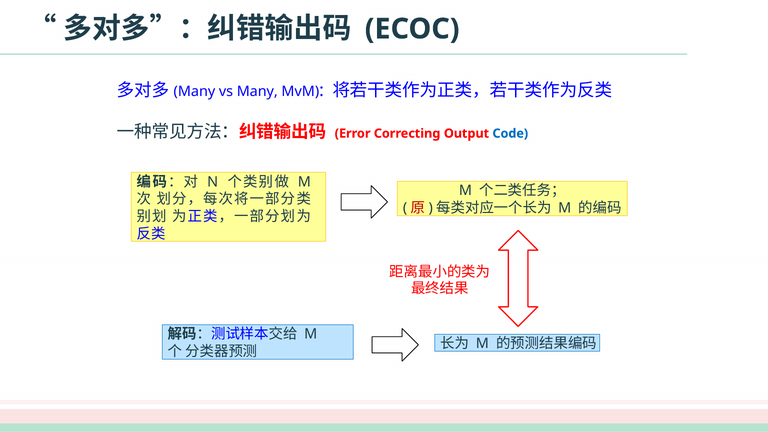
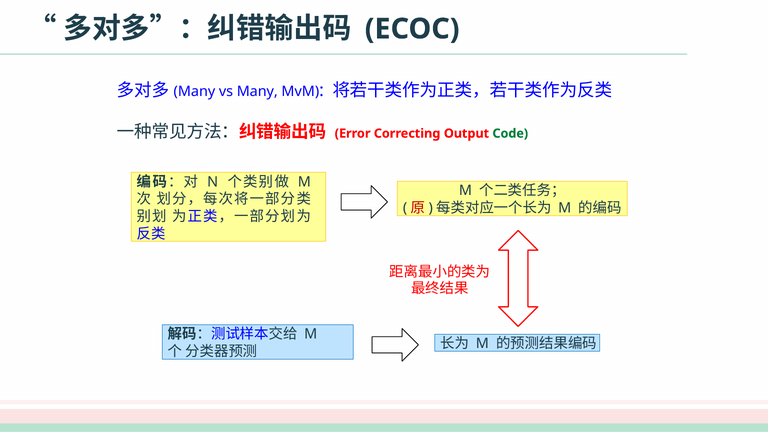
Code colour: blue -> green
